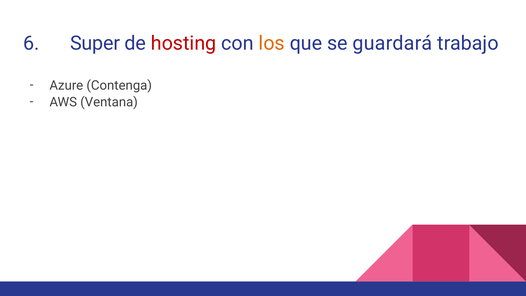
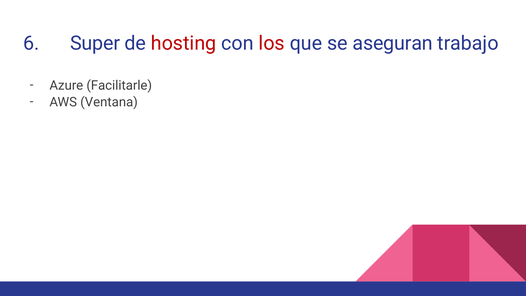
los colour: orange -> red
guardará: guardará -> aseguran
Contenga: Contenga -> Facilitarle
